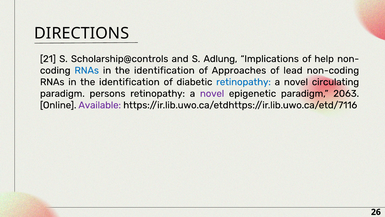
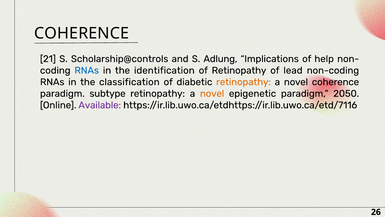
DIRECTIONS at (82, 33): DIRECTIONS -> COHERENCE
of Approaches: Approaches -> Retinopathy
identification at (129, 82): identification -> classification
retinopathy at (244, 82) colour: blue -> orange
novel circulating: circulating -> coherence
persons: persons -> subtype
novel at (212, 93) colour: purple -> orange
2063: 2063 -> 2050
